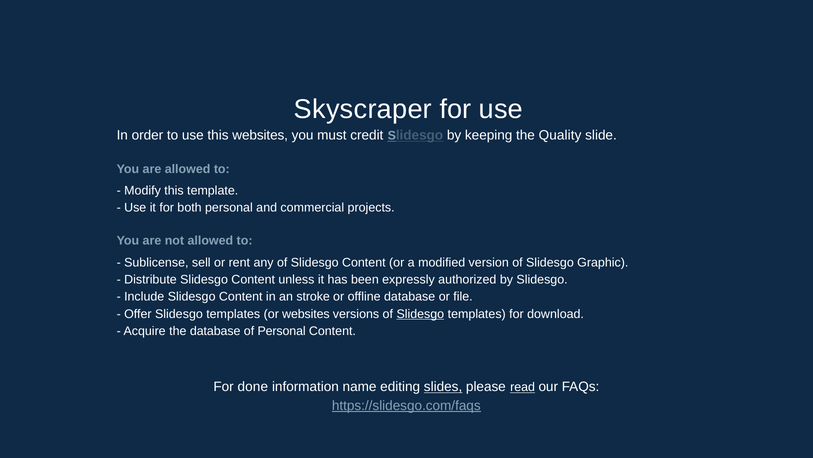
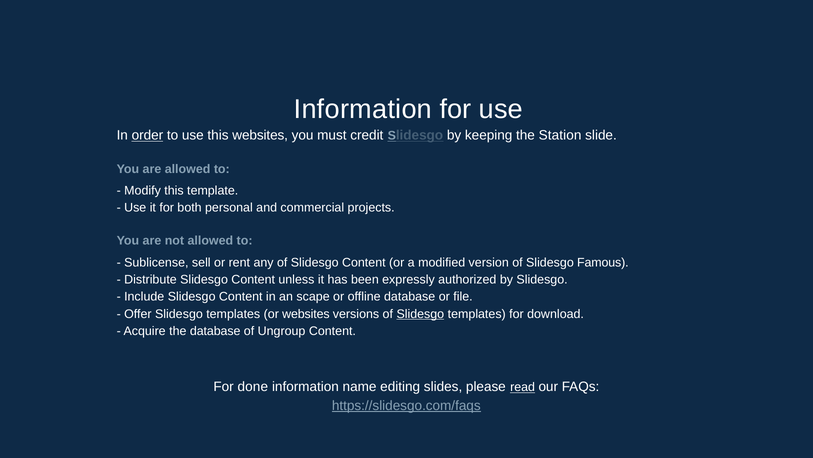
Skyscraper at (363, 109): Skyscraper -> Information
order underline: none -> present
Quality: Quality -> Station
Graphic: Graphic -> Famous
stroke: stroke -> scape
of Personal: Personal -> Ungroup
slides underline: present -> none
